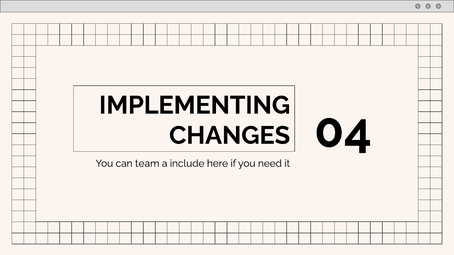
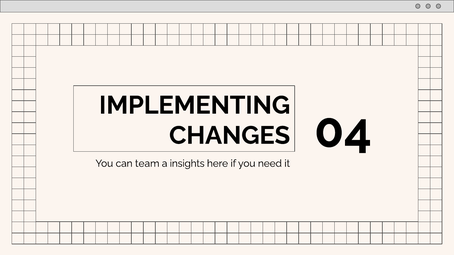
include: include -> insights
